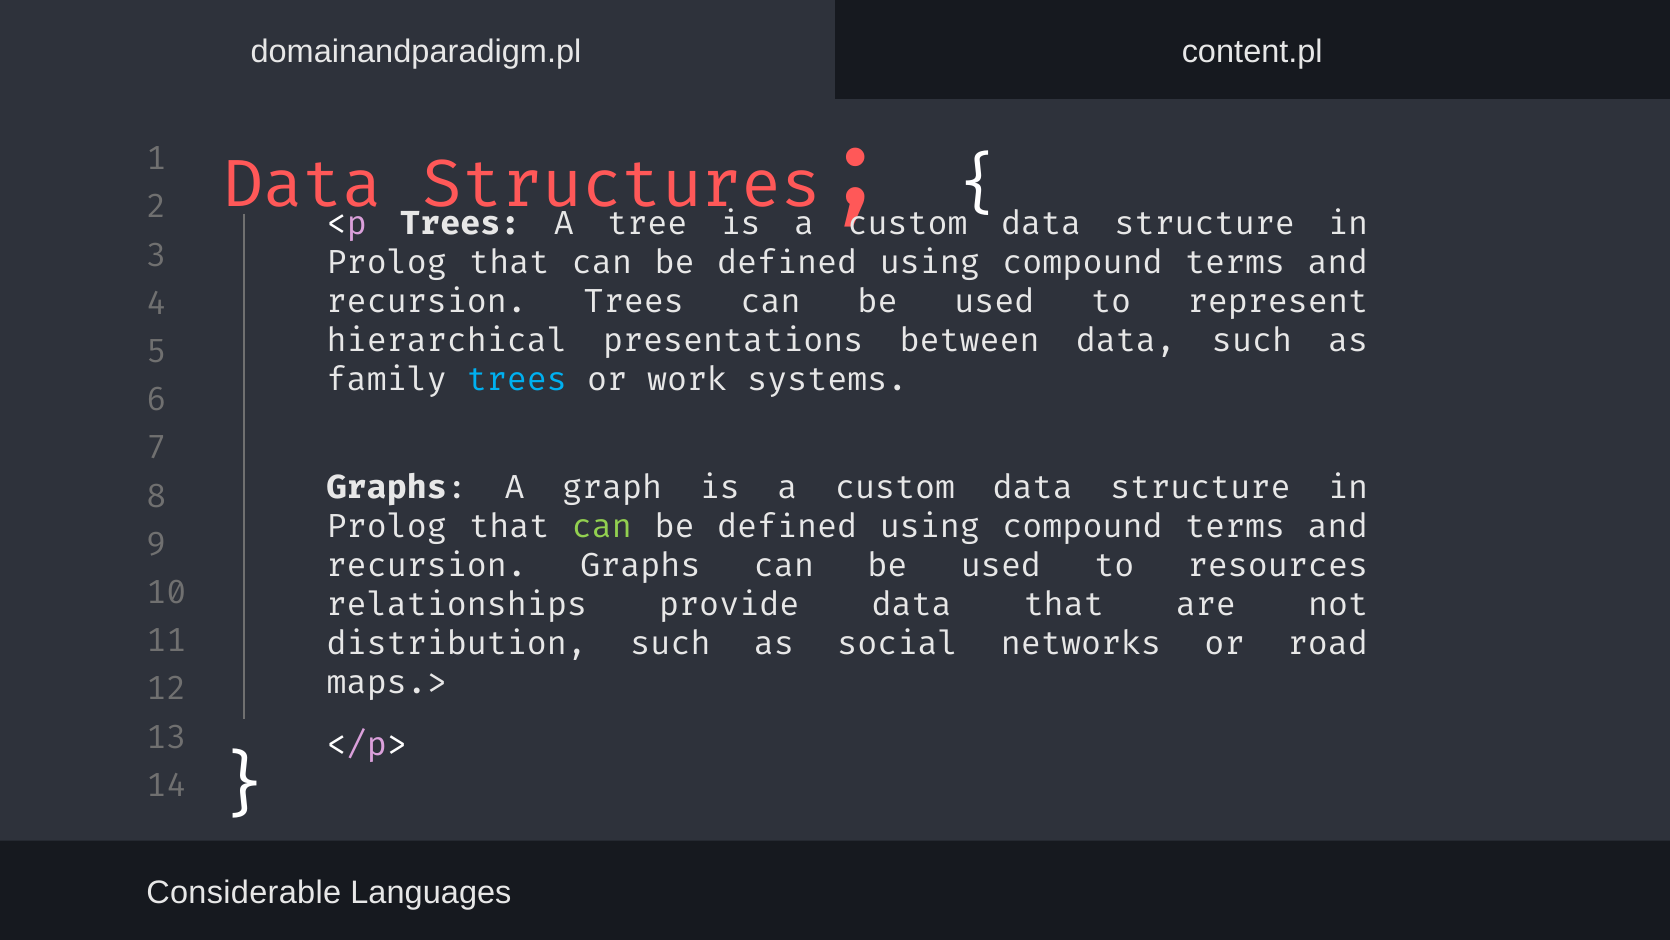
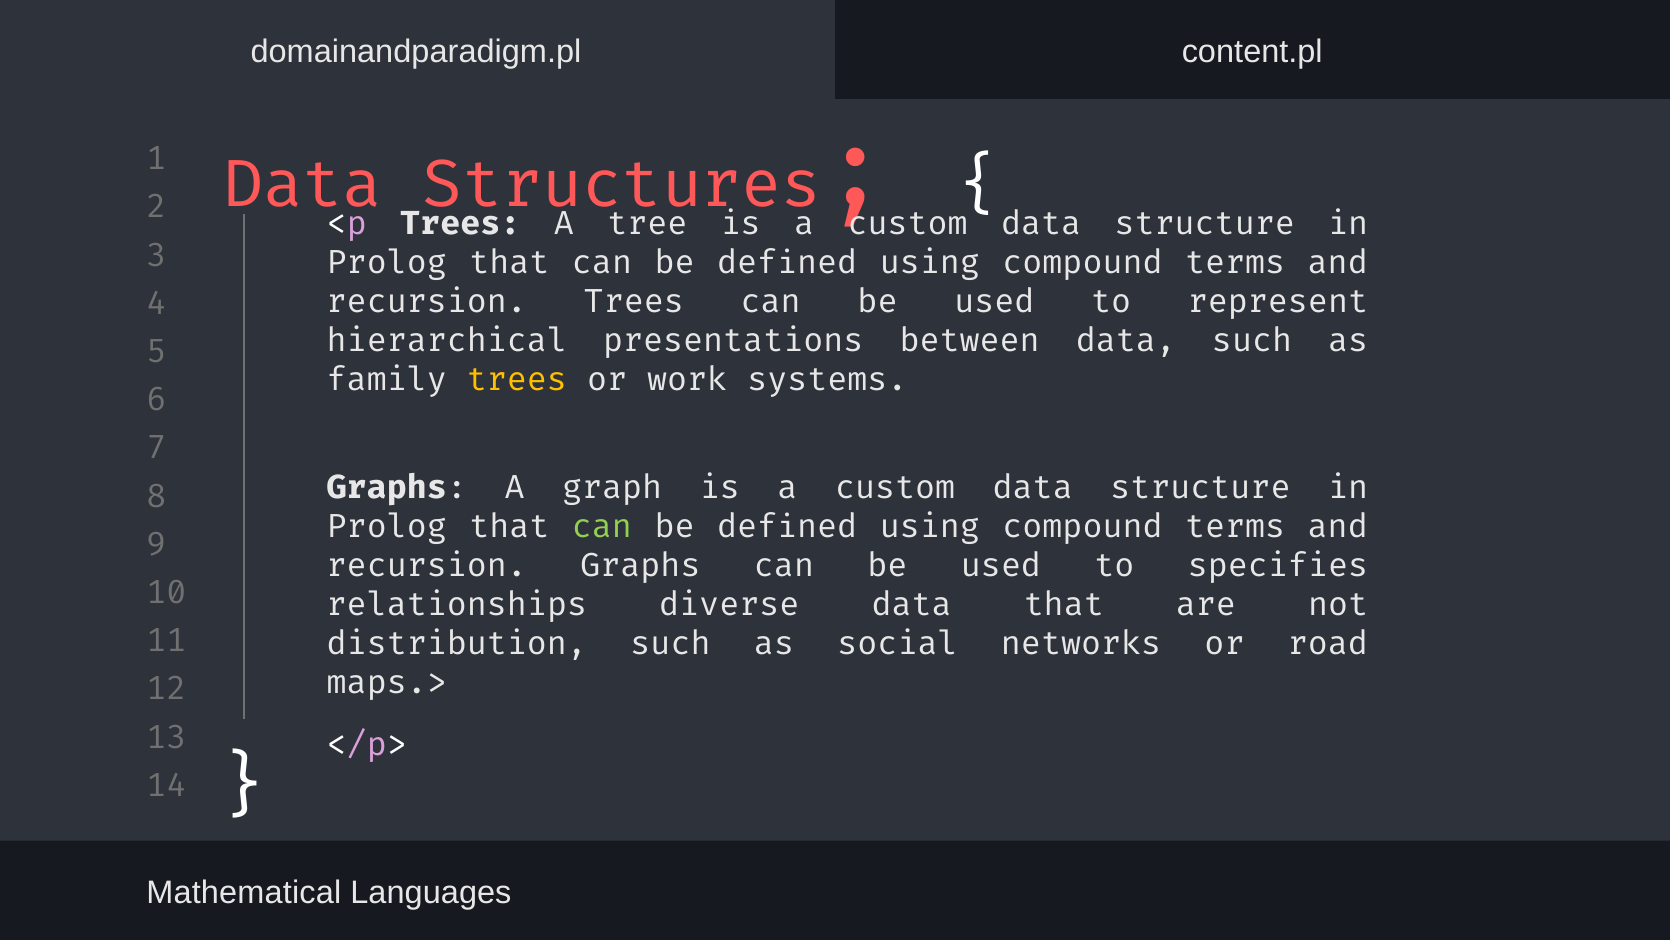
trees at (517, 380) colour: light blue -> yellow
resources: resources -> specifies
provide: provide -> diverse
Considerable: Considerable -> Mathematical
